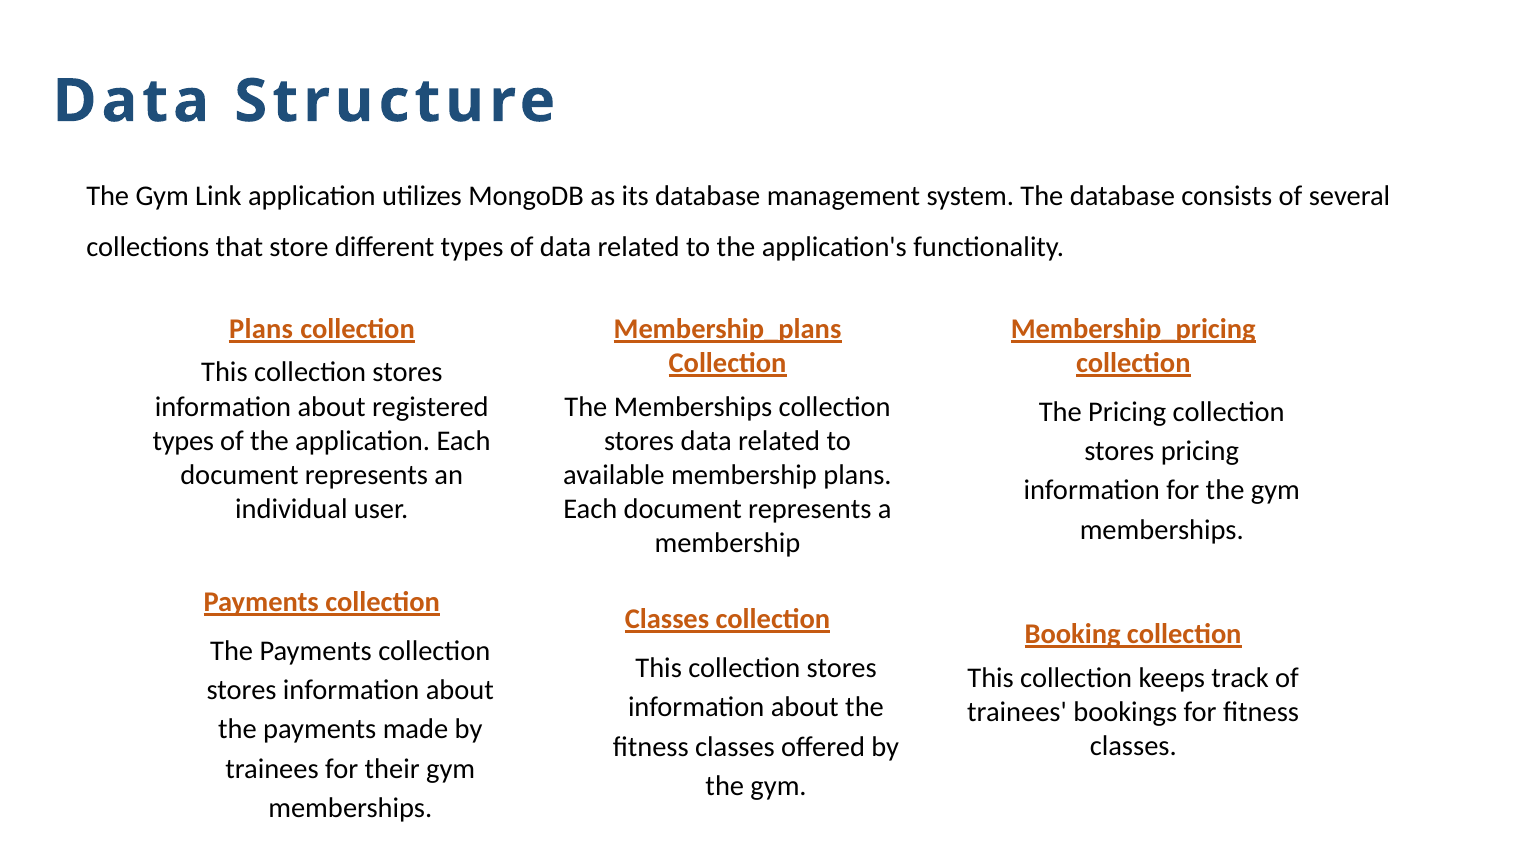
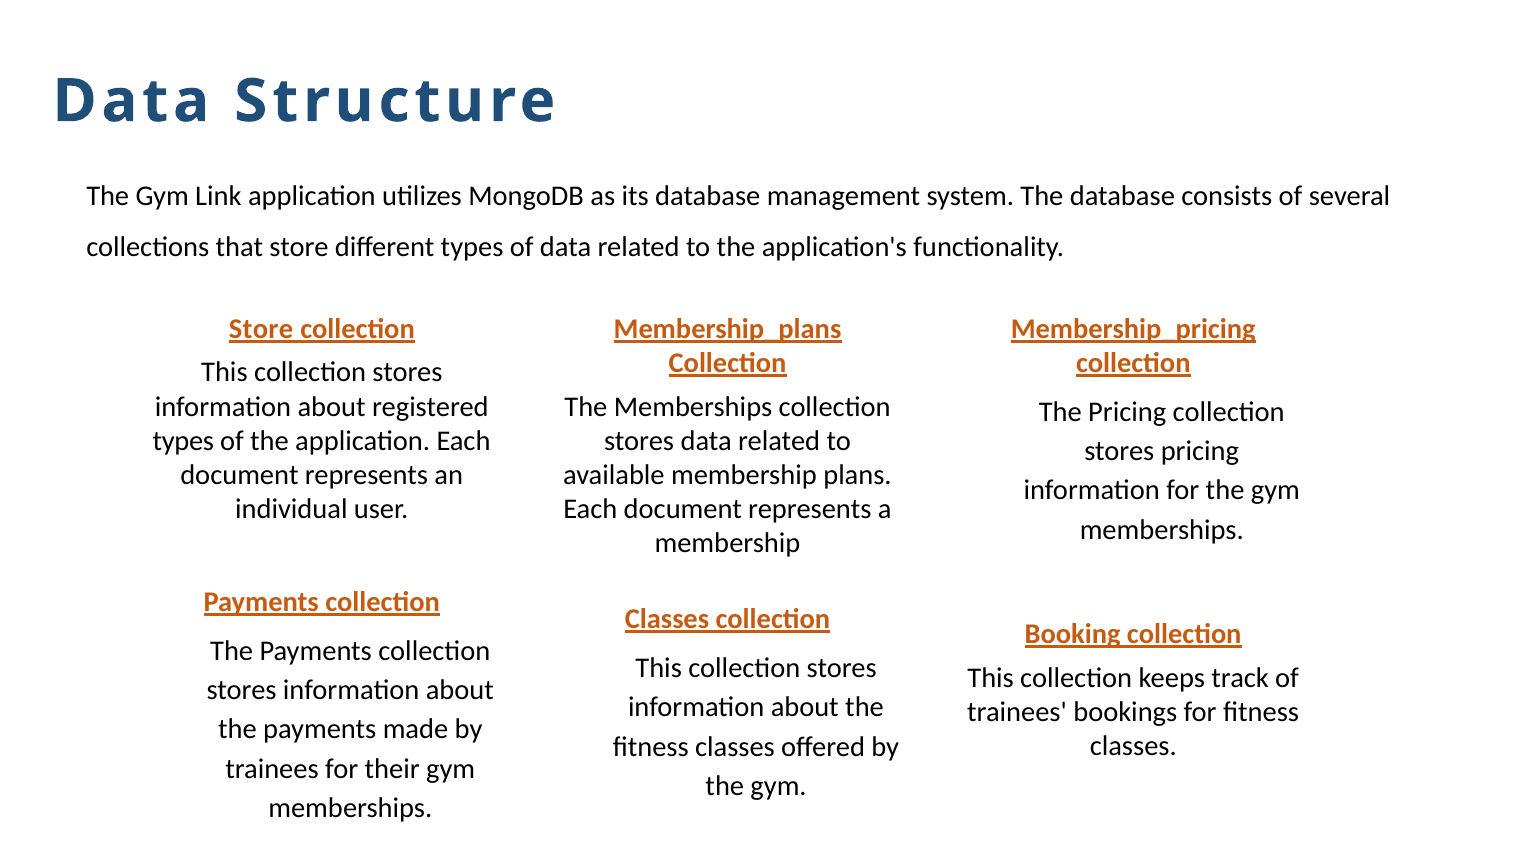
Plans at (261, 329): Plans -> Store
